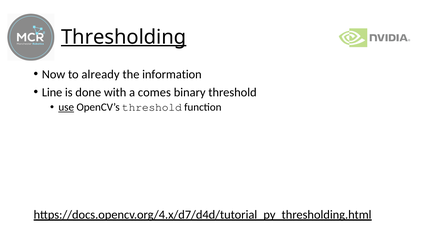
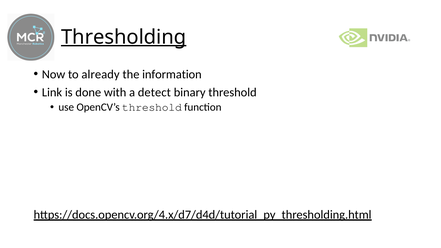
Line: Line -> Link
comes: comes -> detect
use underline: present -> none
